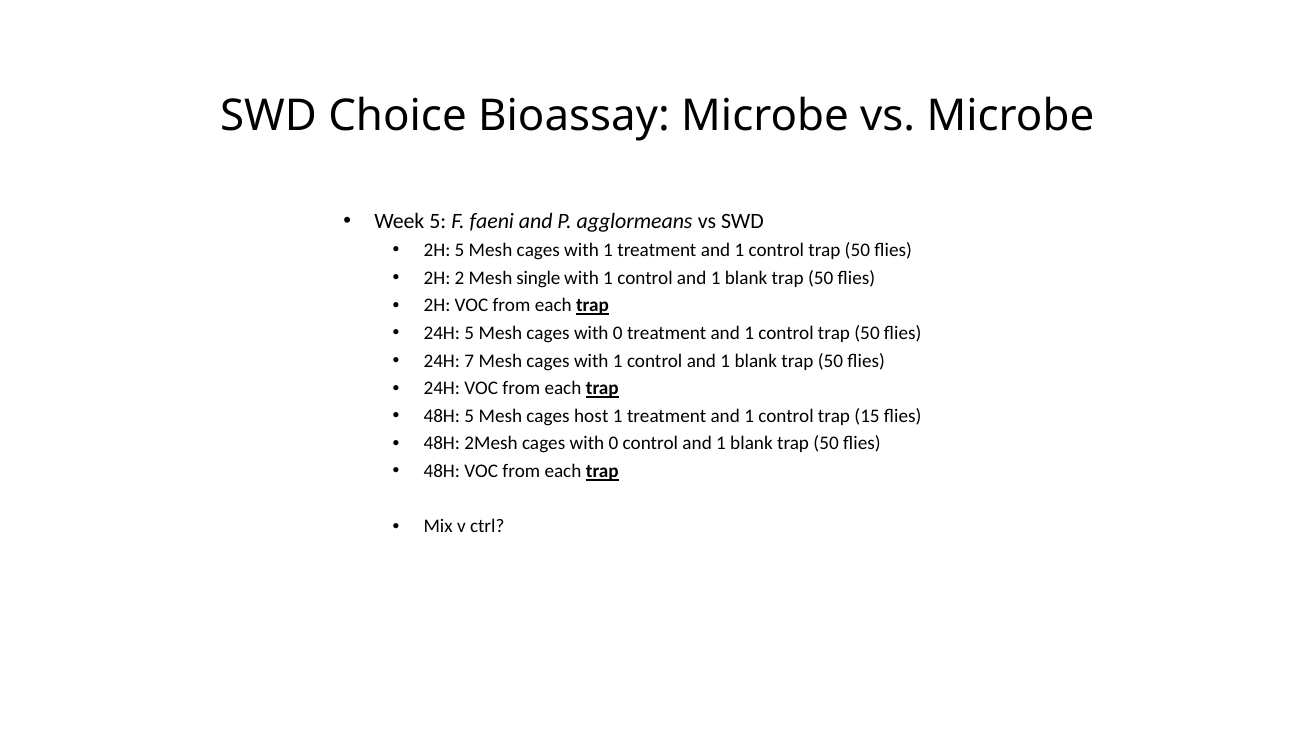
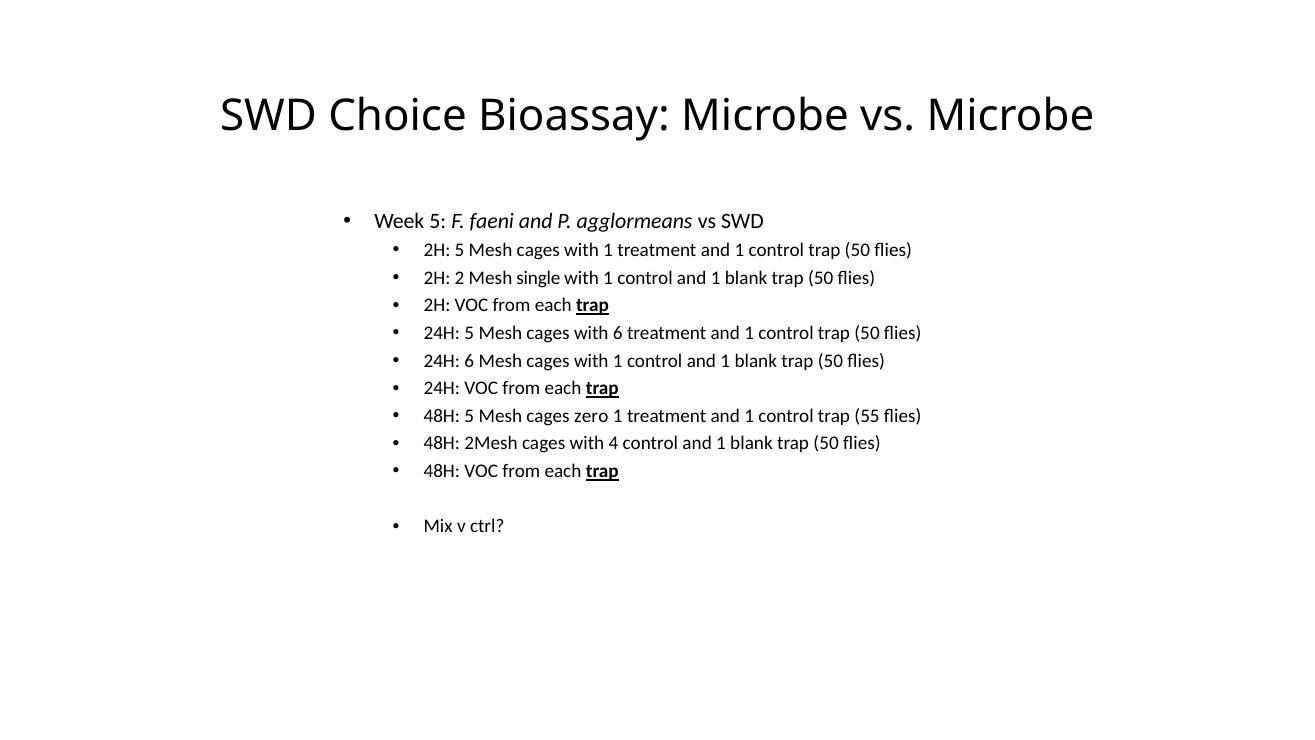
Mesh cages with 0: 0 -> 6
24H 7: 7 -> 6
host: host -> zero
15: 15 -> 55
2Mesh cages with 0: 0 -> 4
